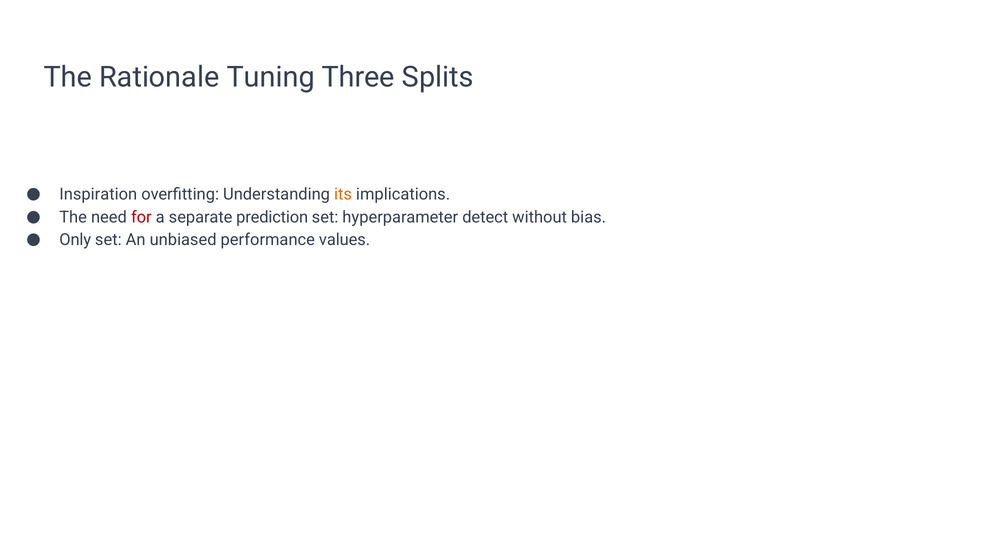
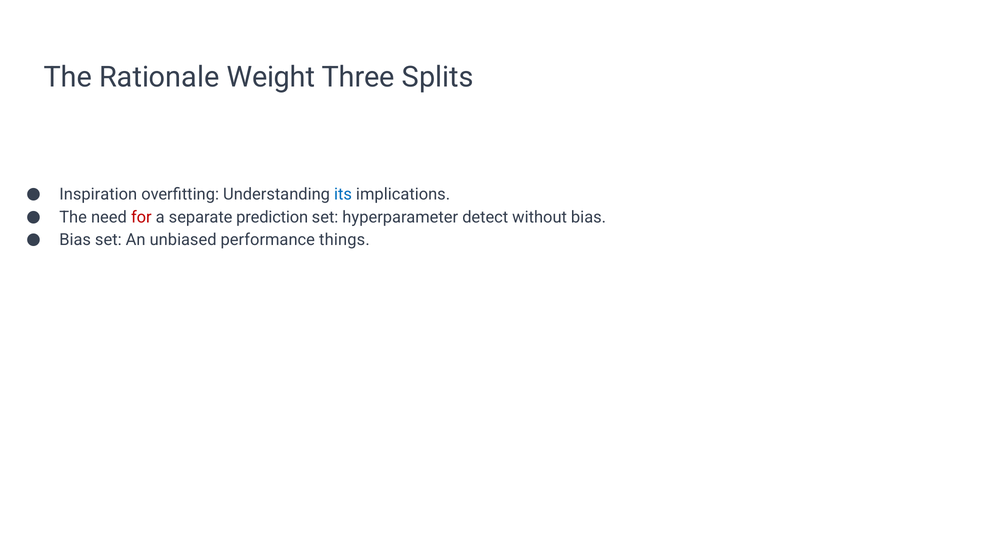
Tuning: Tuning -> Weight
its colour: orange -> blue
Only at (75, 240): Only -> Bias
values: values -> things
